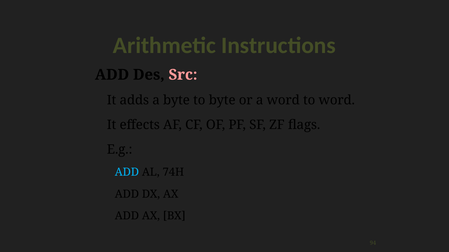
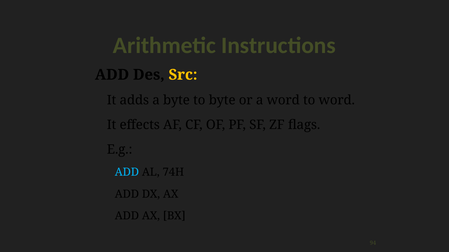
Src colour: pink -> yellow
